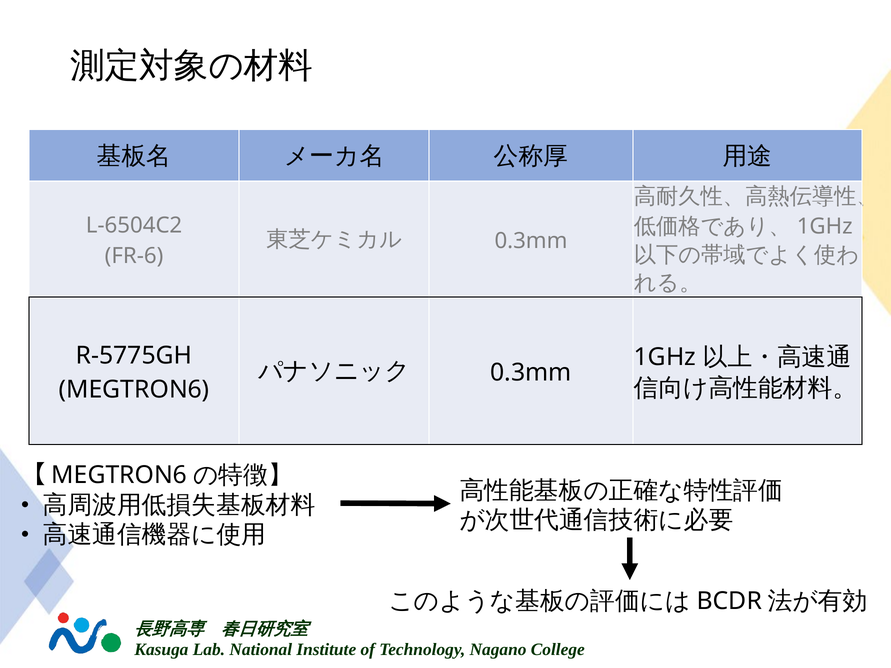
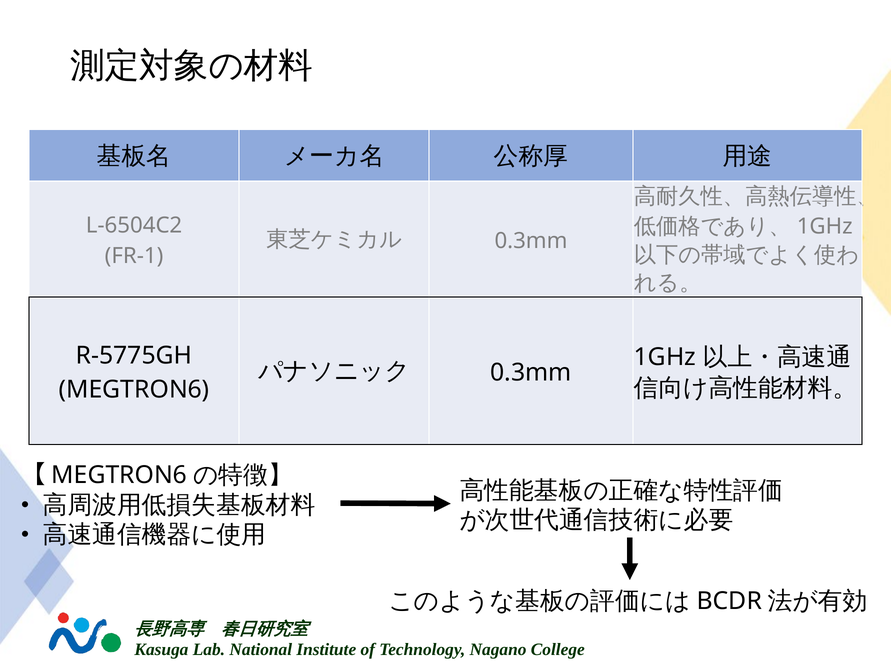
FR-6: FR-6 -> FR-1
